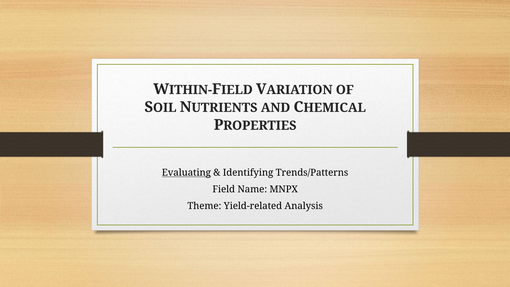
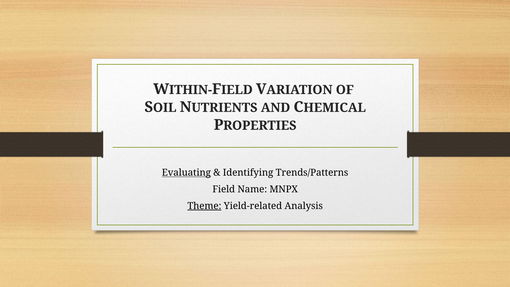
Theme underline: none -> present
